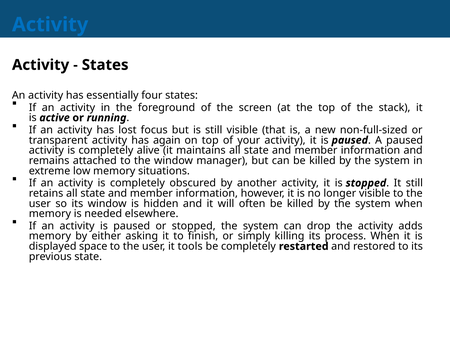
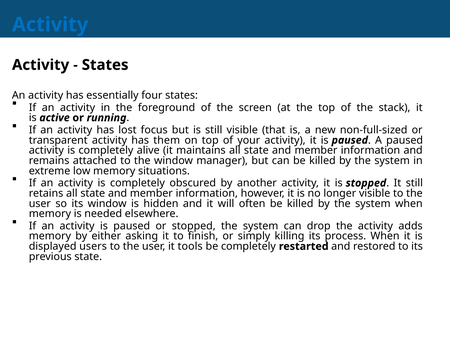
again: again -> them
space: space -> users
